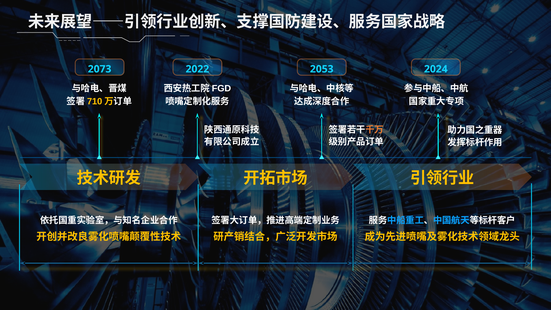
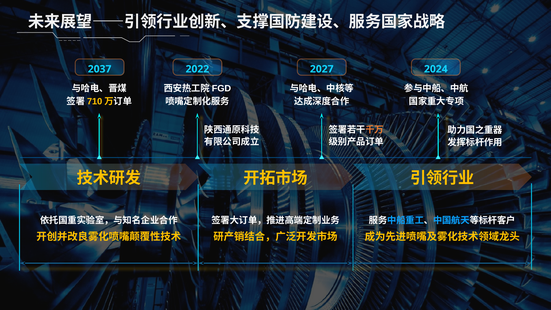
2073: 2073 -> 2037
2053: 2053 -> 2027
